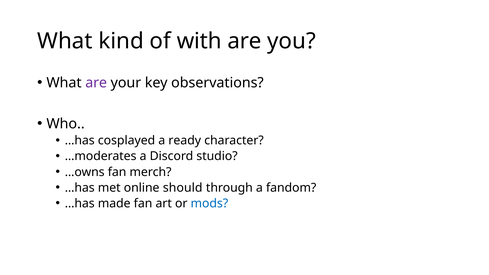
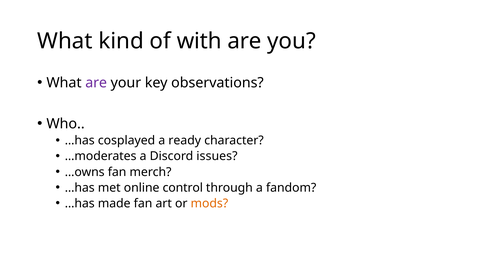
studio: studio -> issues
should: should -> control
mods colour: blue -> orange
